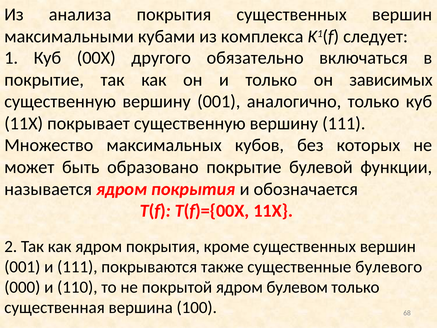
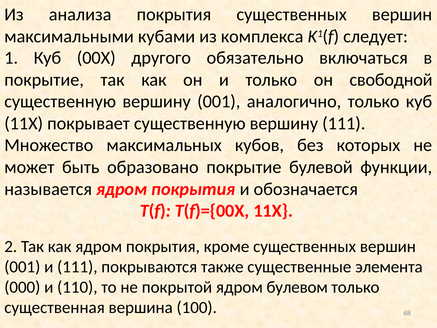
зависимых: зависимых -> свободной
булевого: булевого -> элемента
